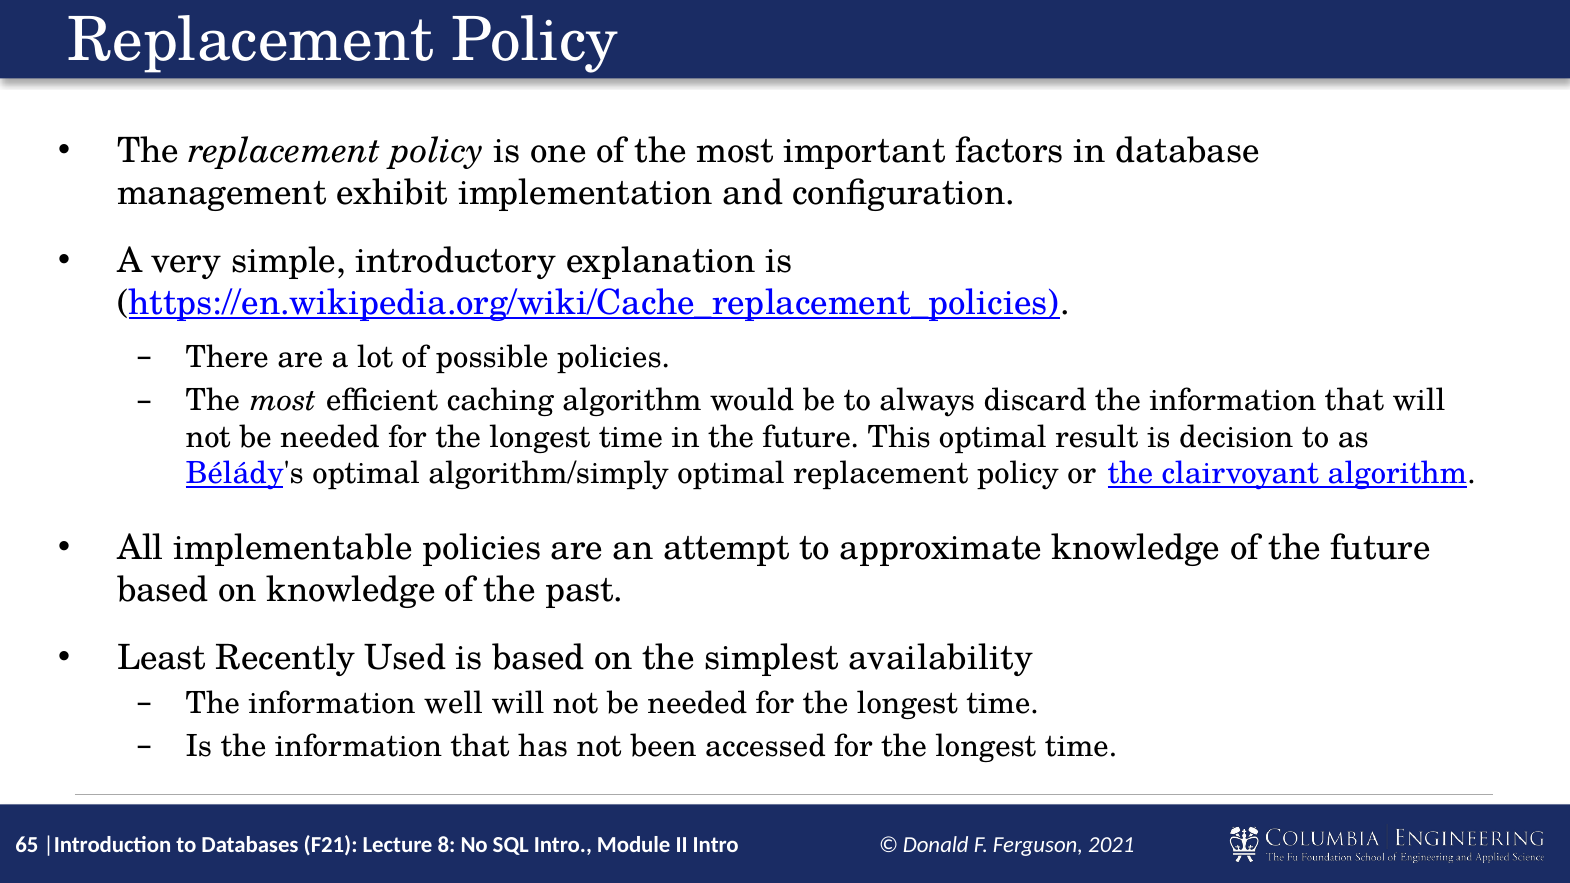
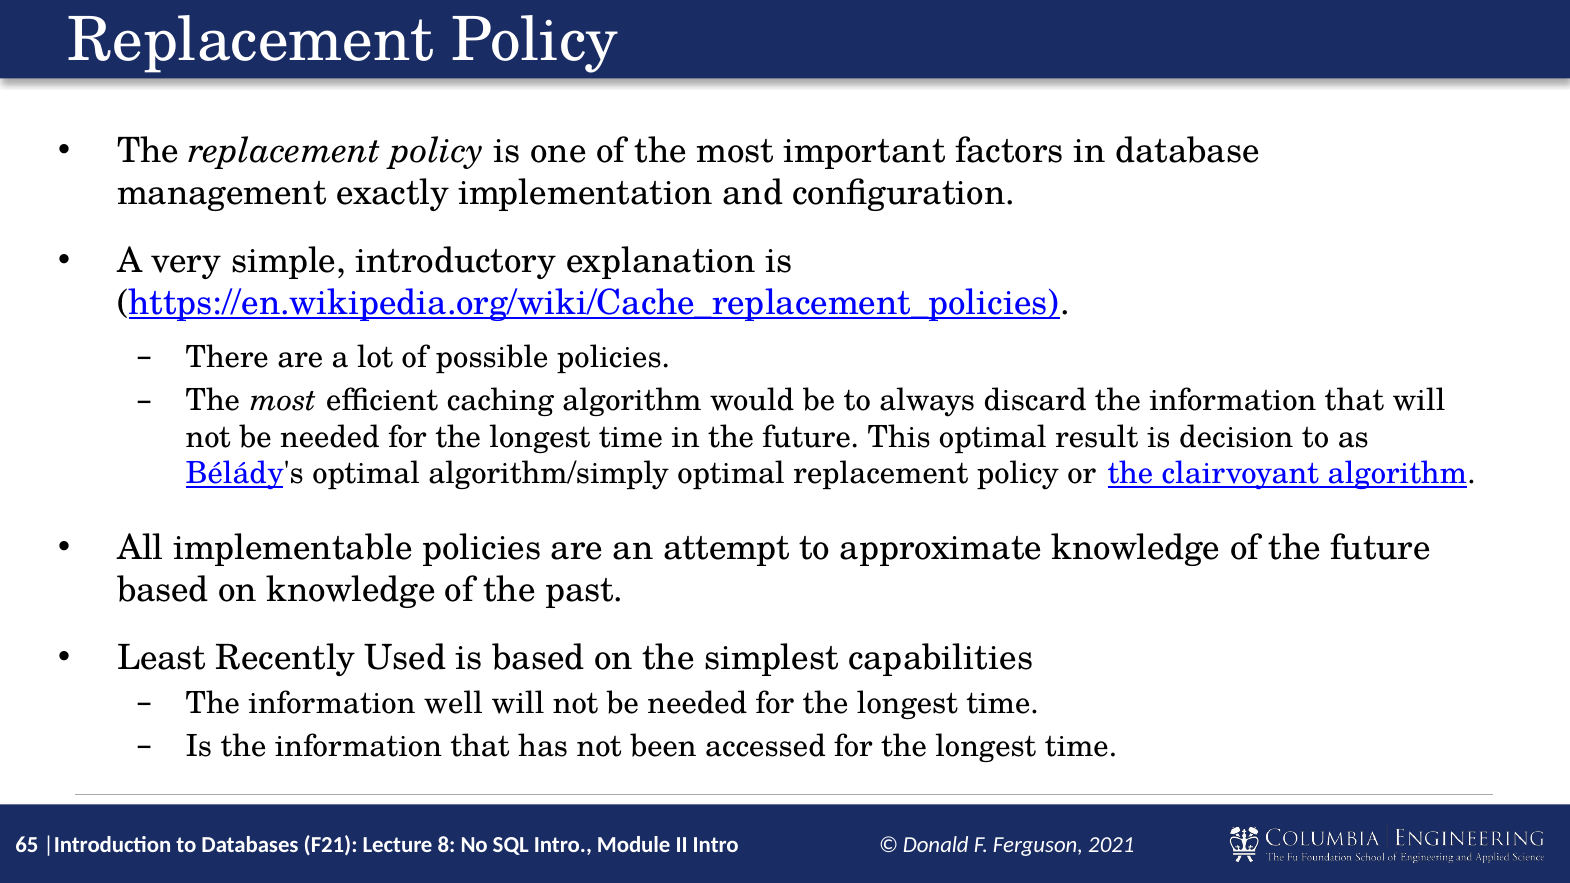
exhibit: exhibit -> exactly
availability: availability -> capabilities
